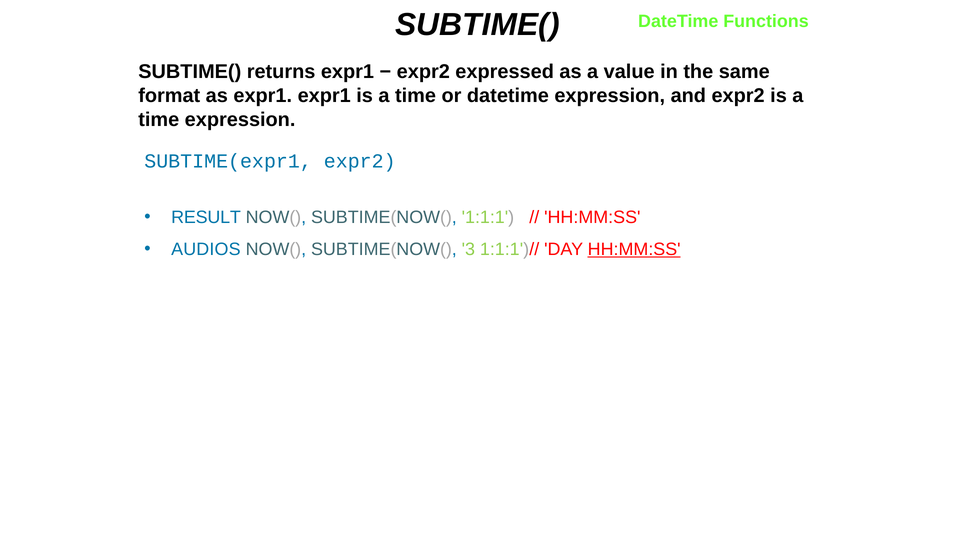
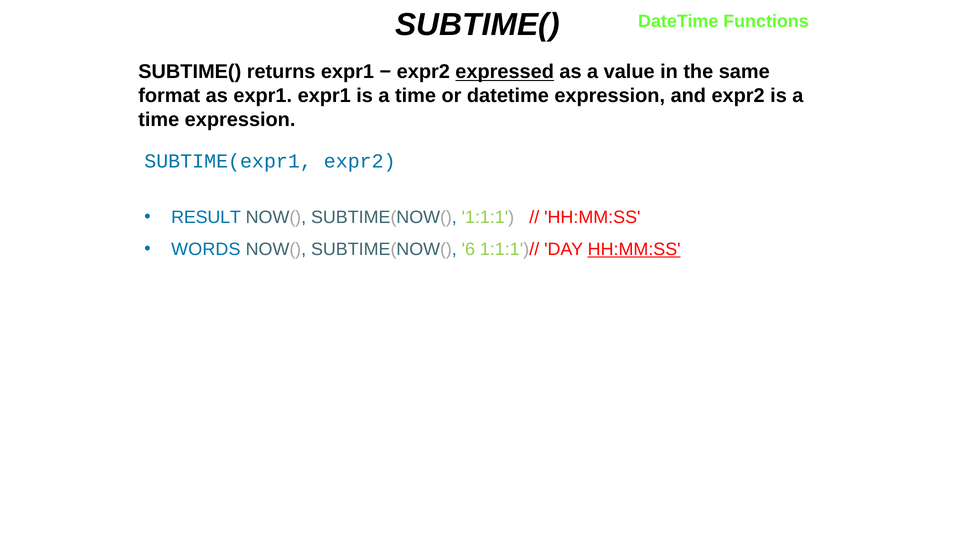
expressed underline: none -> present
AUDIOS: AUDIOS -> WORDS
3: 3 -> 6
